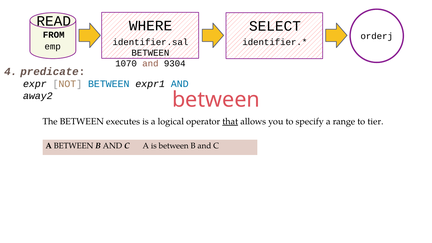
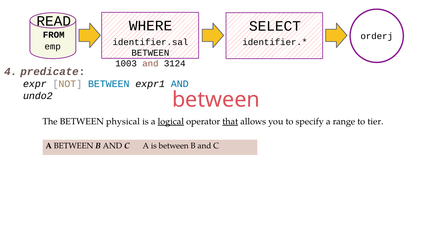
1070: 1070 -> 1003
9304: 9304 -> 3124
away2: away2 -> undo2
executes: executes -> physical
logical underline: none -> present
